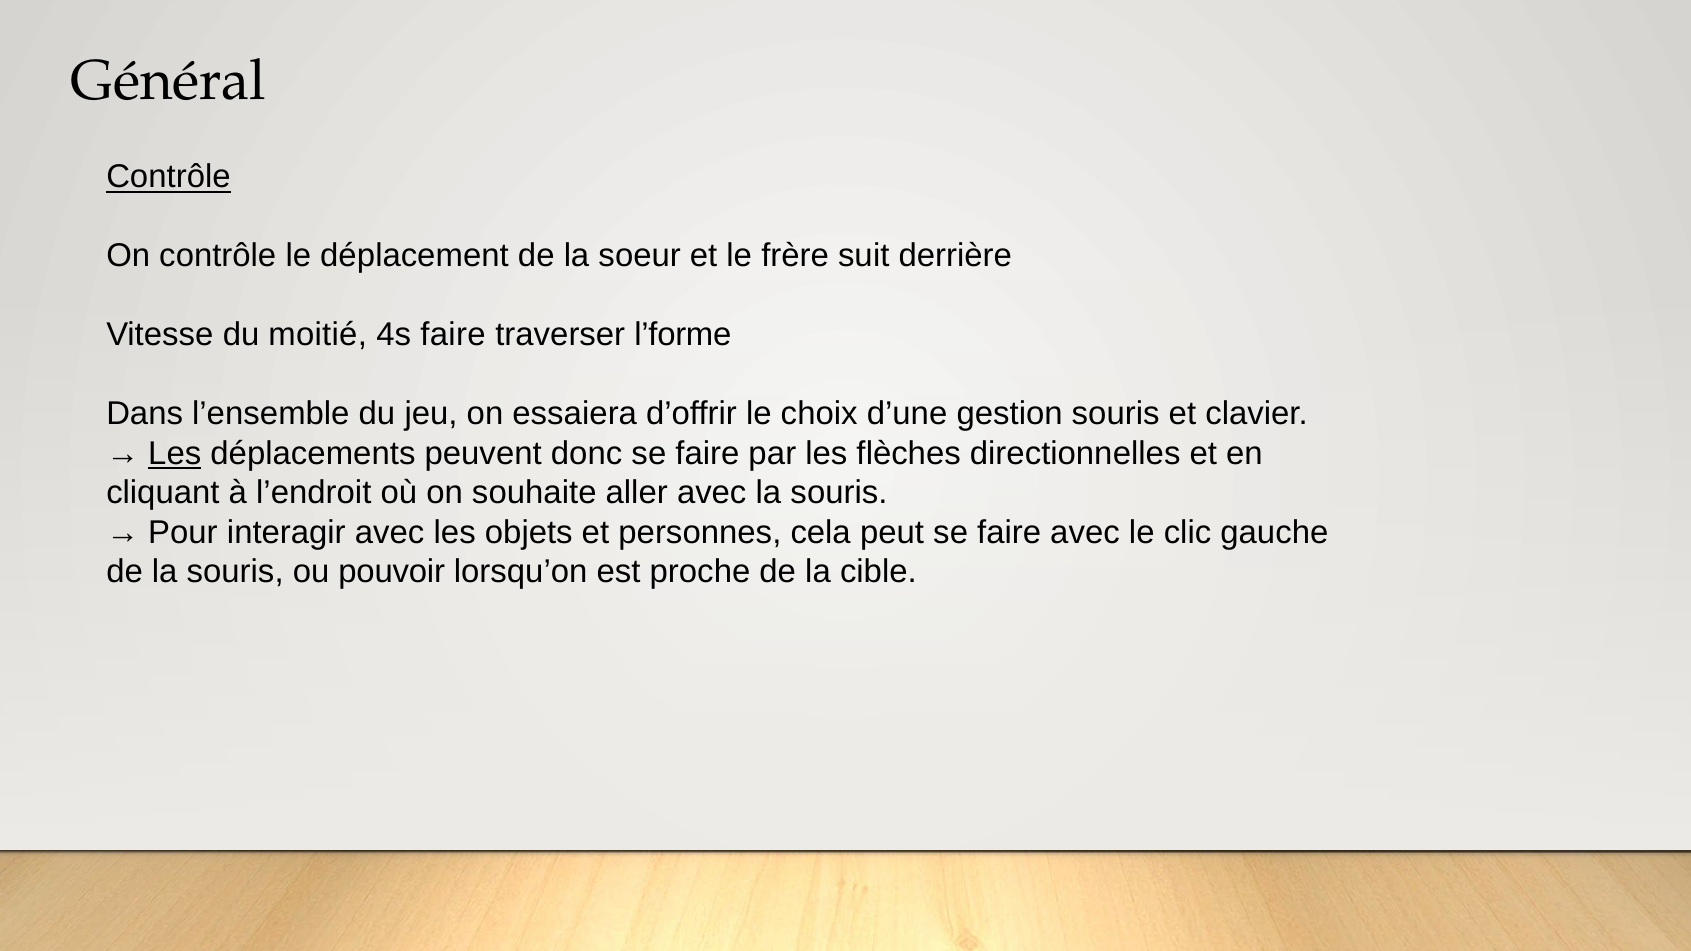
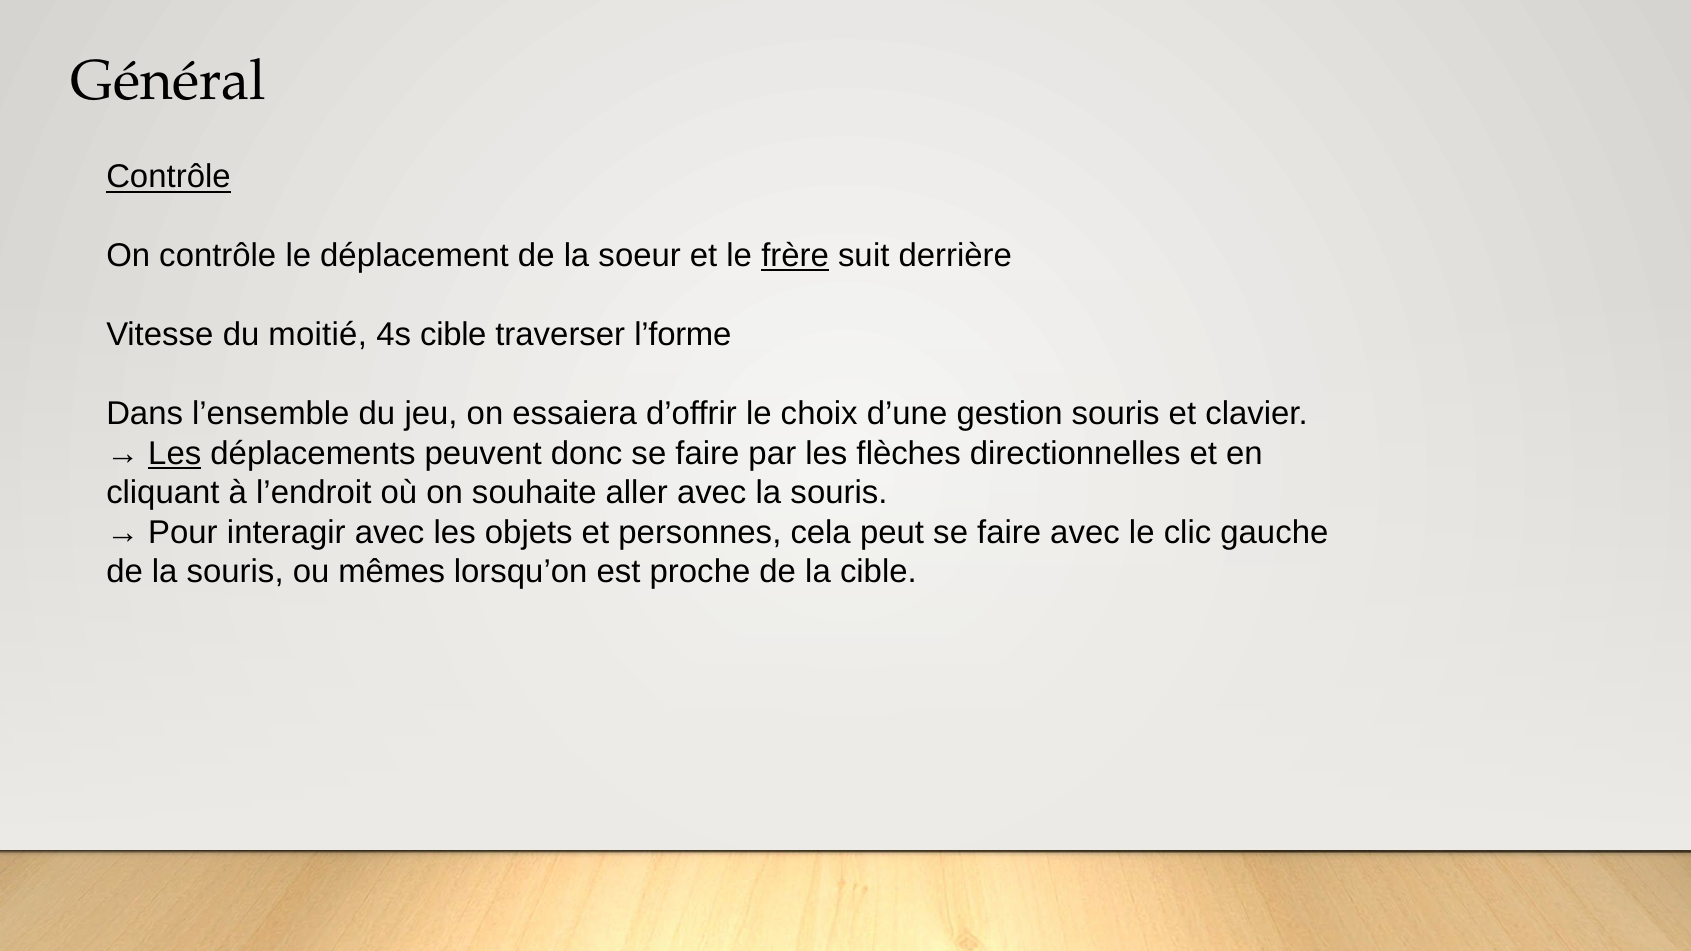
frère underline: none -> present
4s faire: faire -> cible
pouvoir: pouvoir -> mêmes
